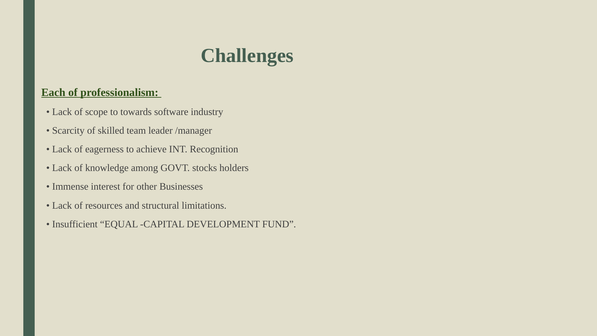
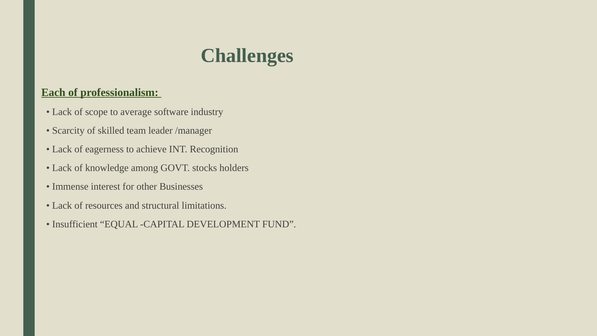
towards: towards -> average
